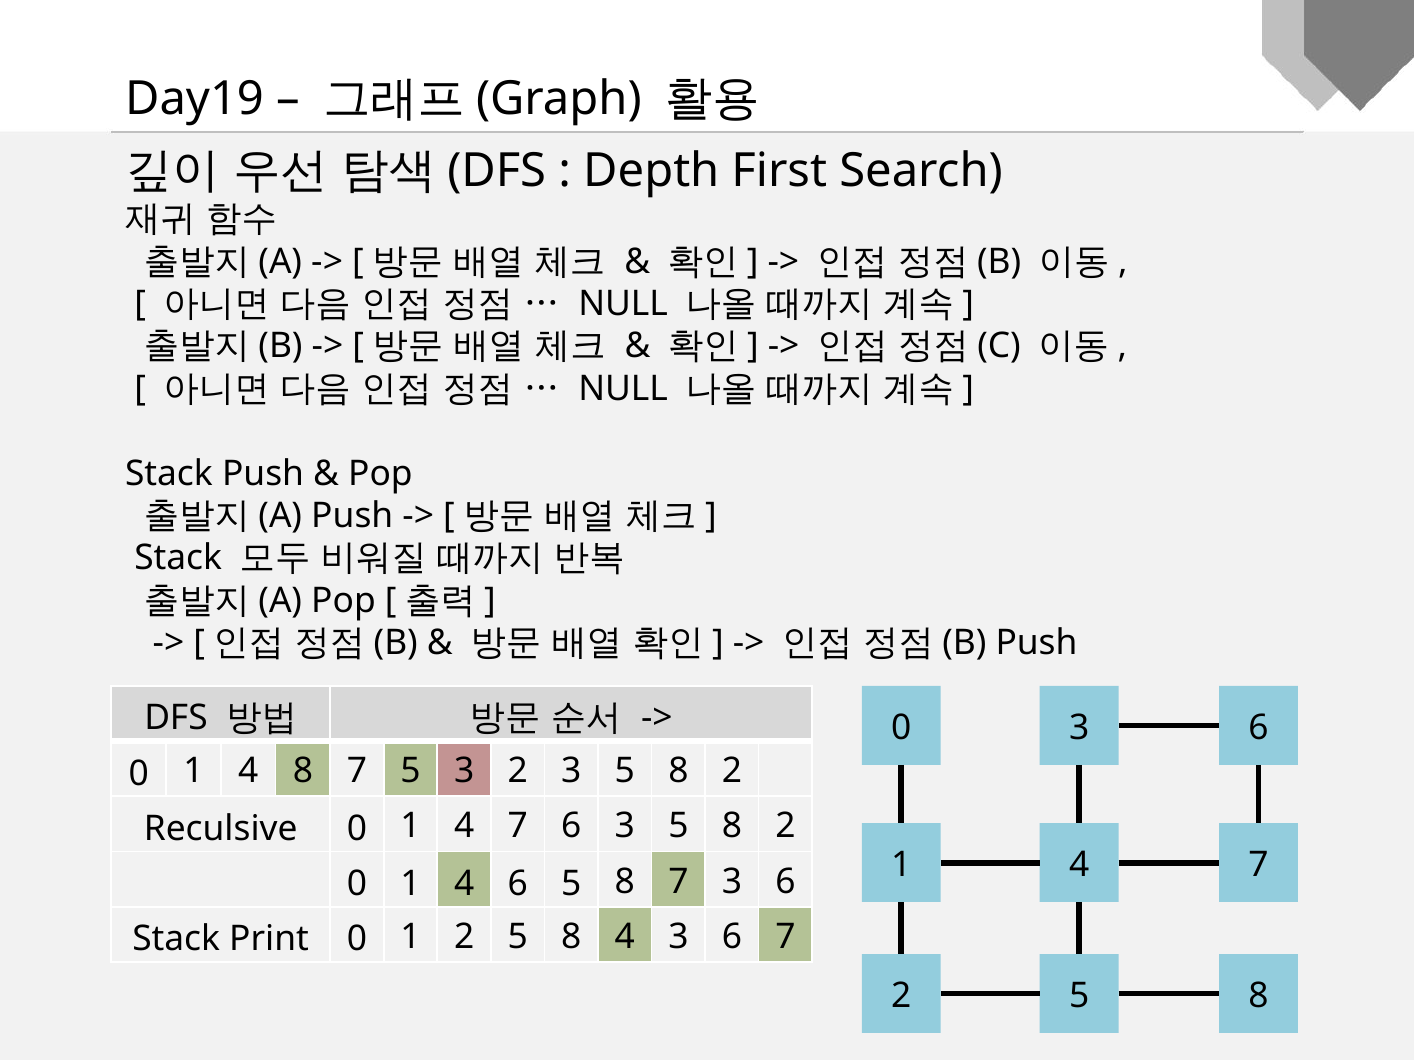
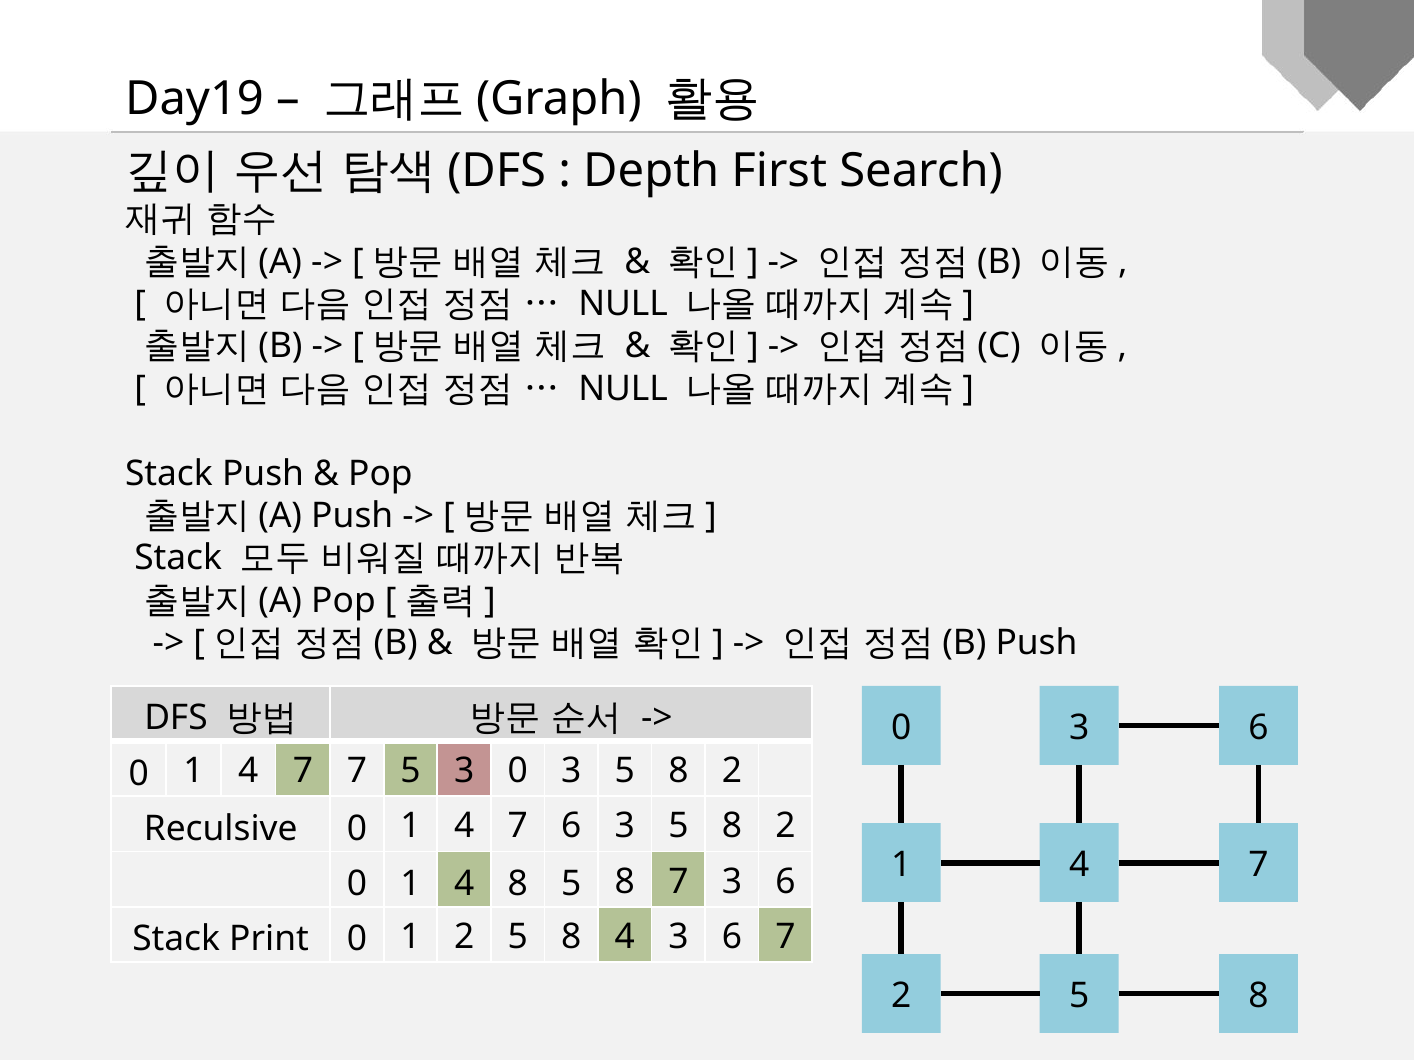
8 at (303, 771): 8 -> 7
3 2: 2 -> 0
4 6: 6 -> 8
